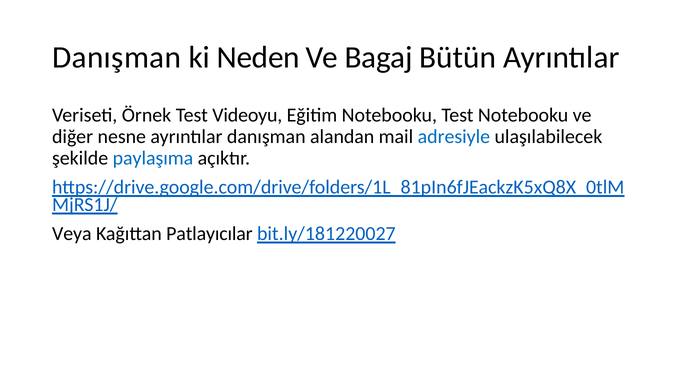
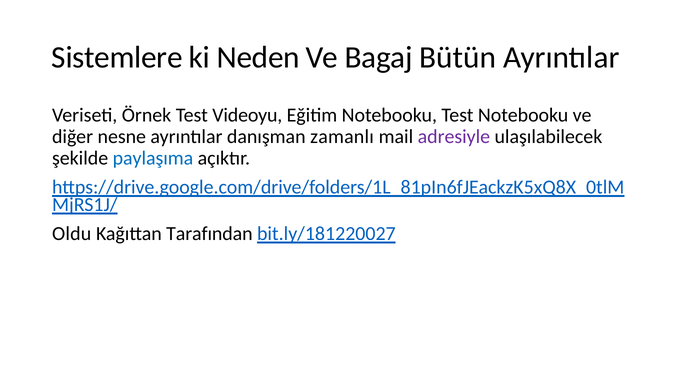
Danışman at (117, 57): Danışman -> Sistemlere
alandan: alandan -> zamanlı
adresiyle colour: blue -> purple
Veya: Veya -> Oldu
Patlayıcılar: Patlayıcılar -> Tarafından
